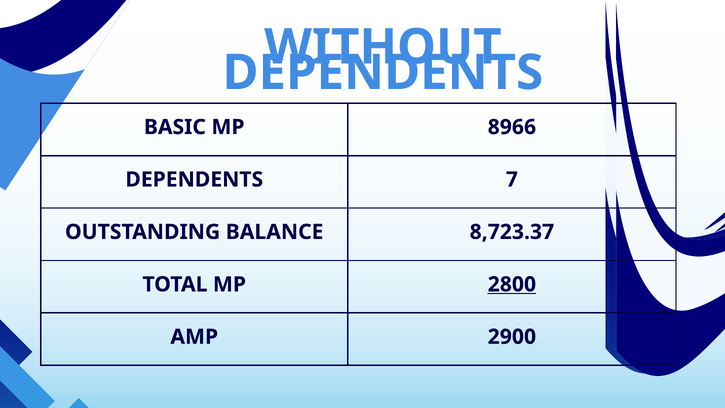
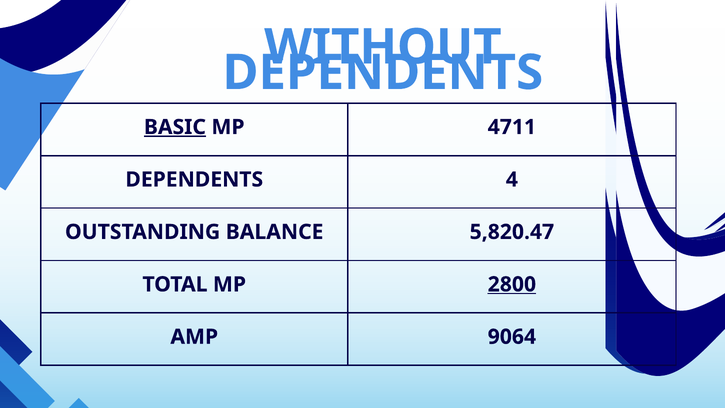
BASIC underline: none -> present
8966: 8966 -> 4711
7: 7 -> 4
8,723.37: 8,723.37 -> 5,820.47
2900: 2900 -> 9064
